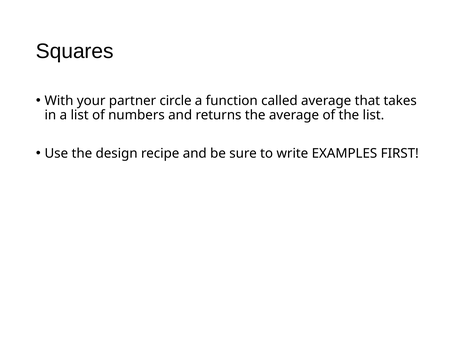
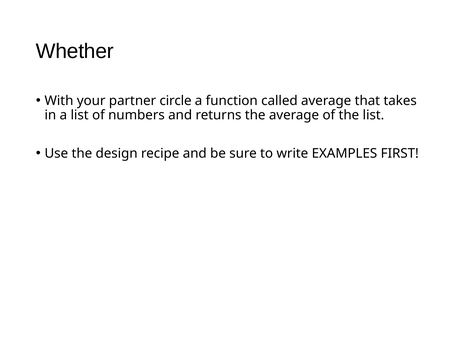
Squares: Squares -> Whether
